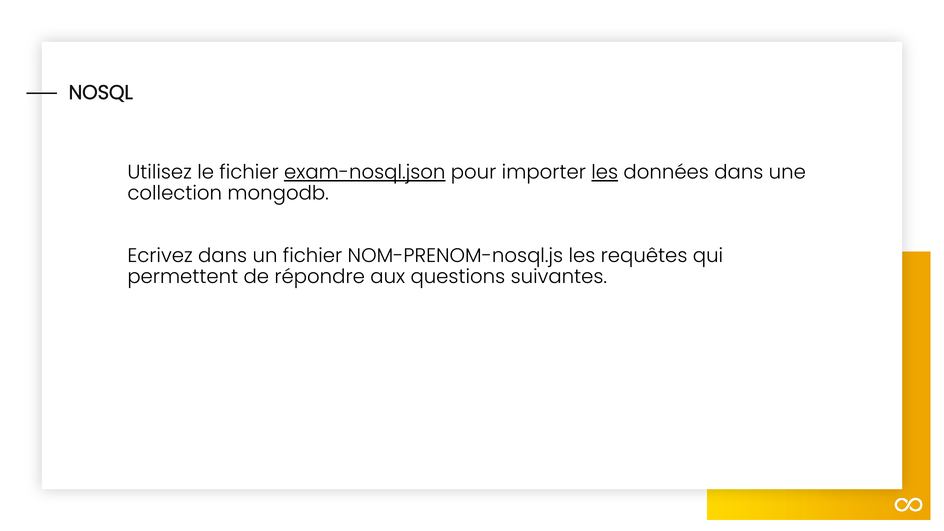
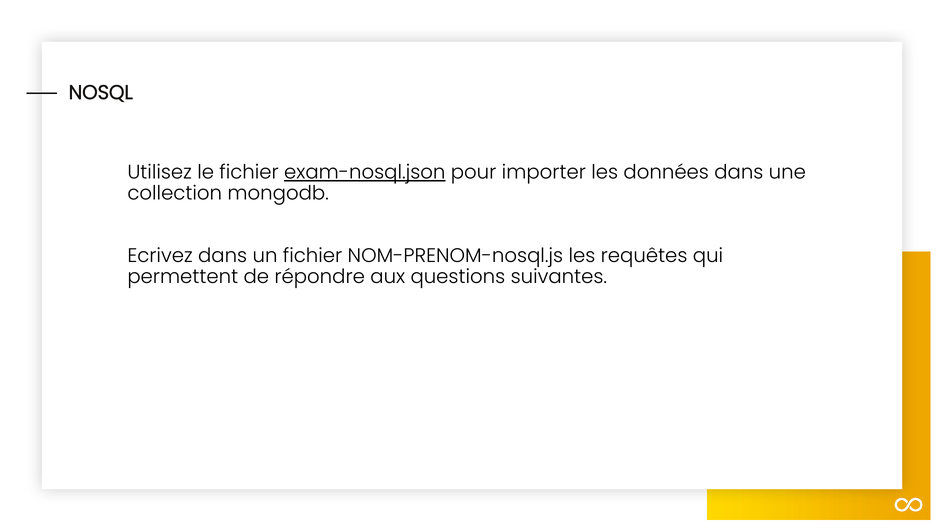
les at (605, 172) underline: present -> none
